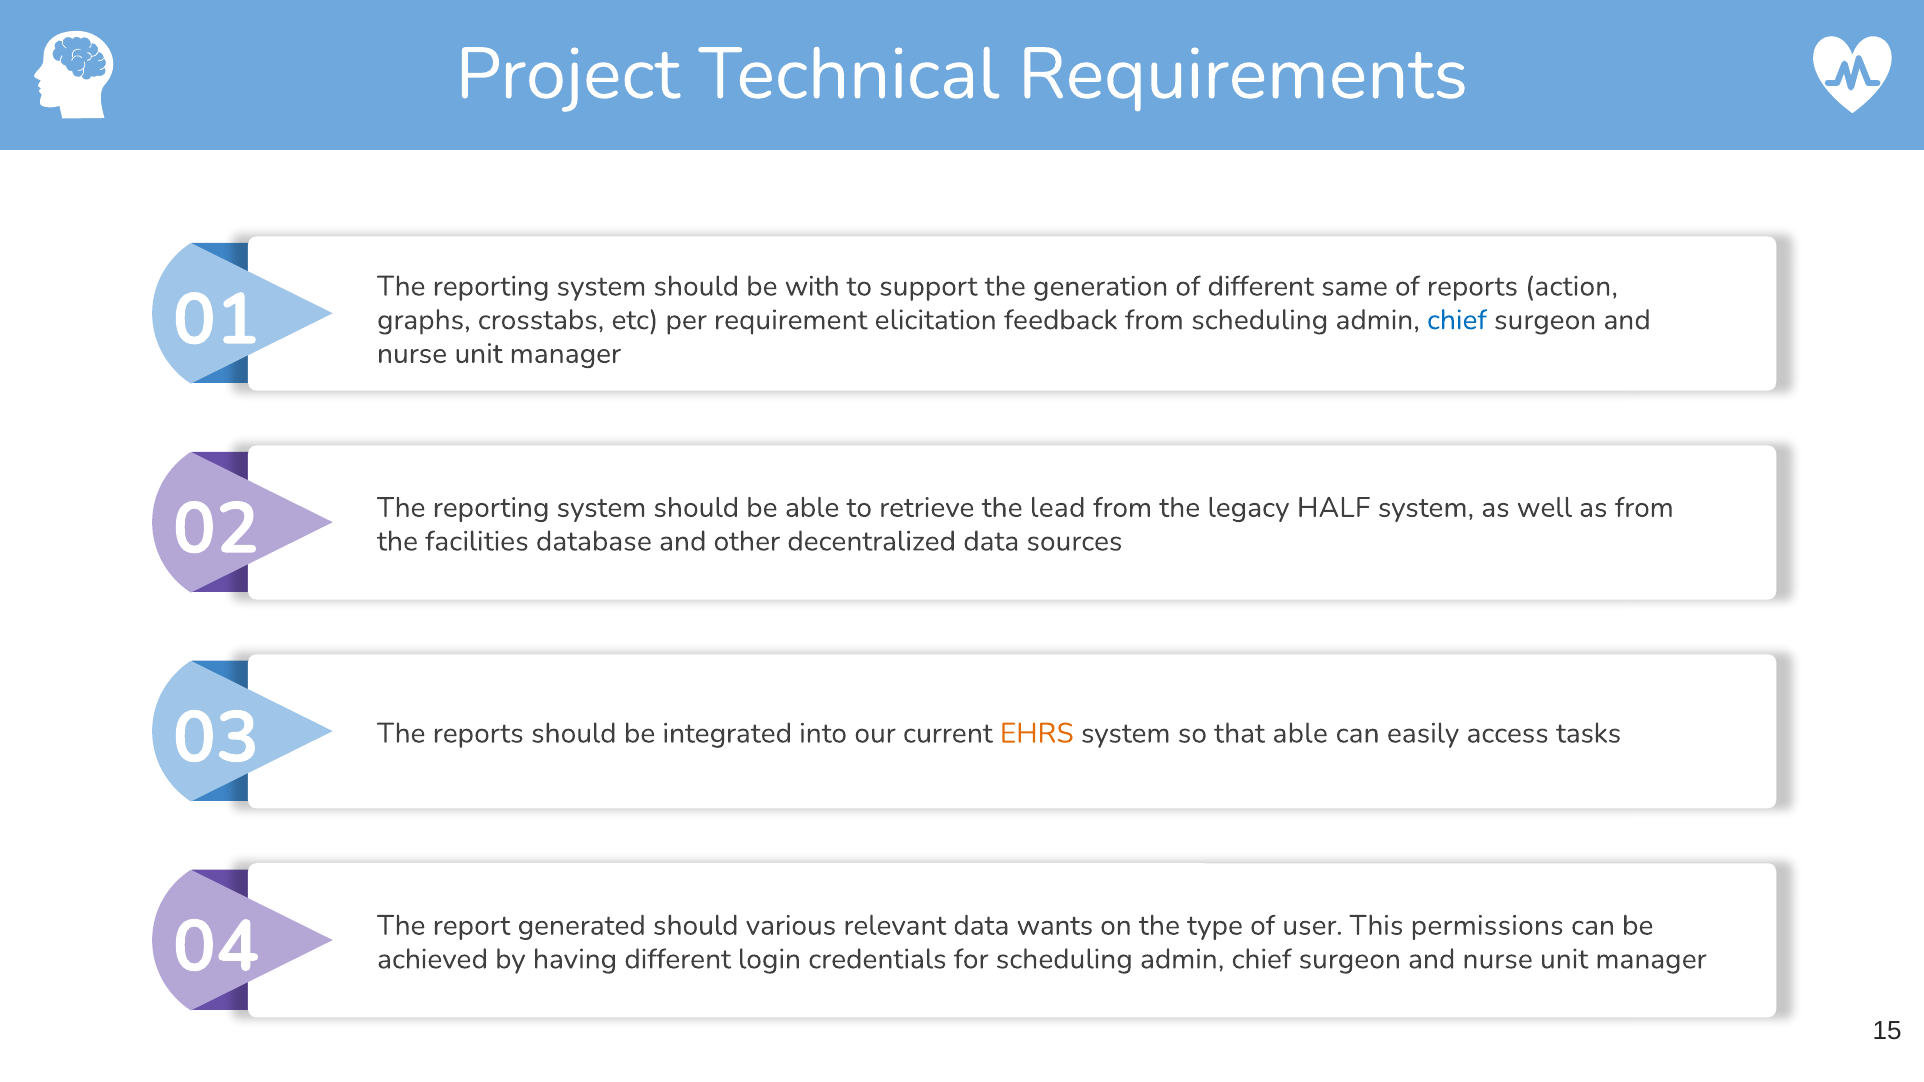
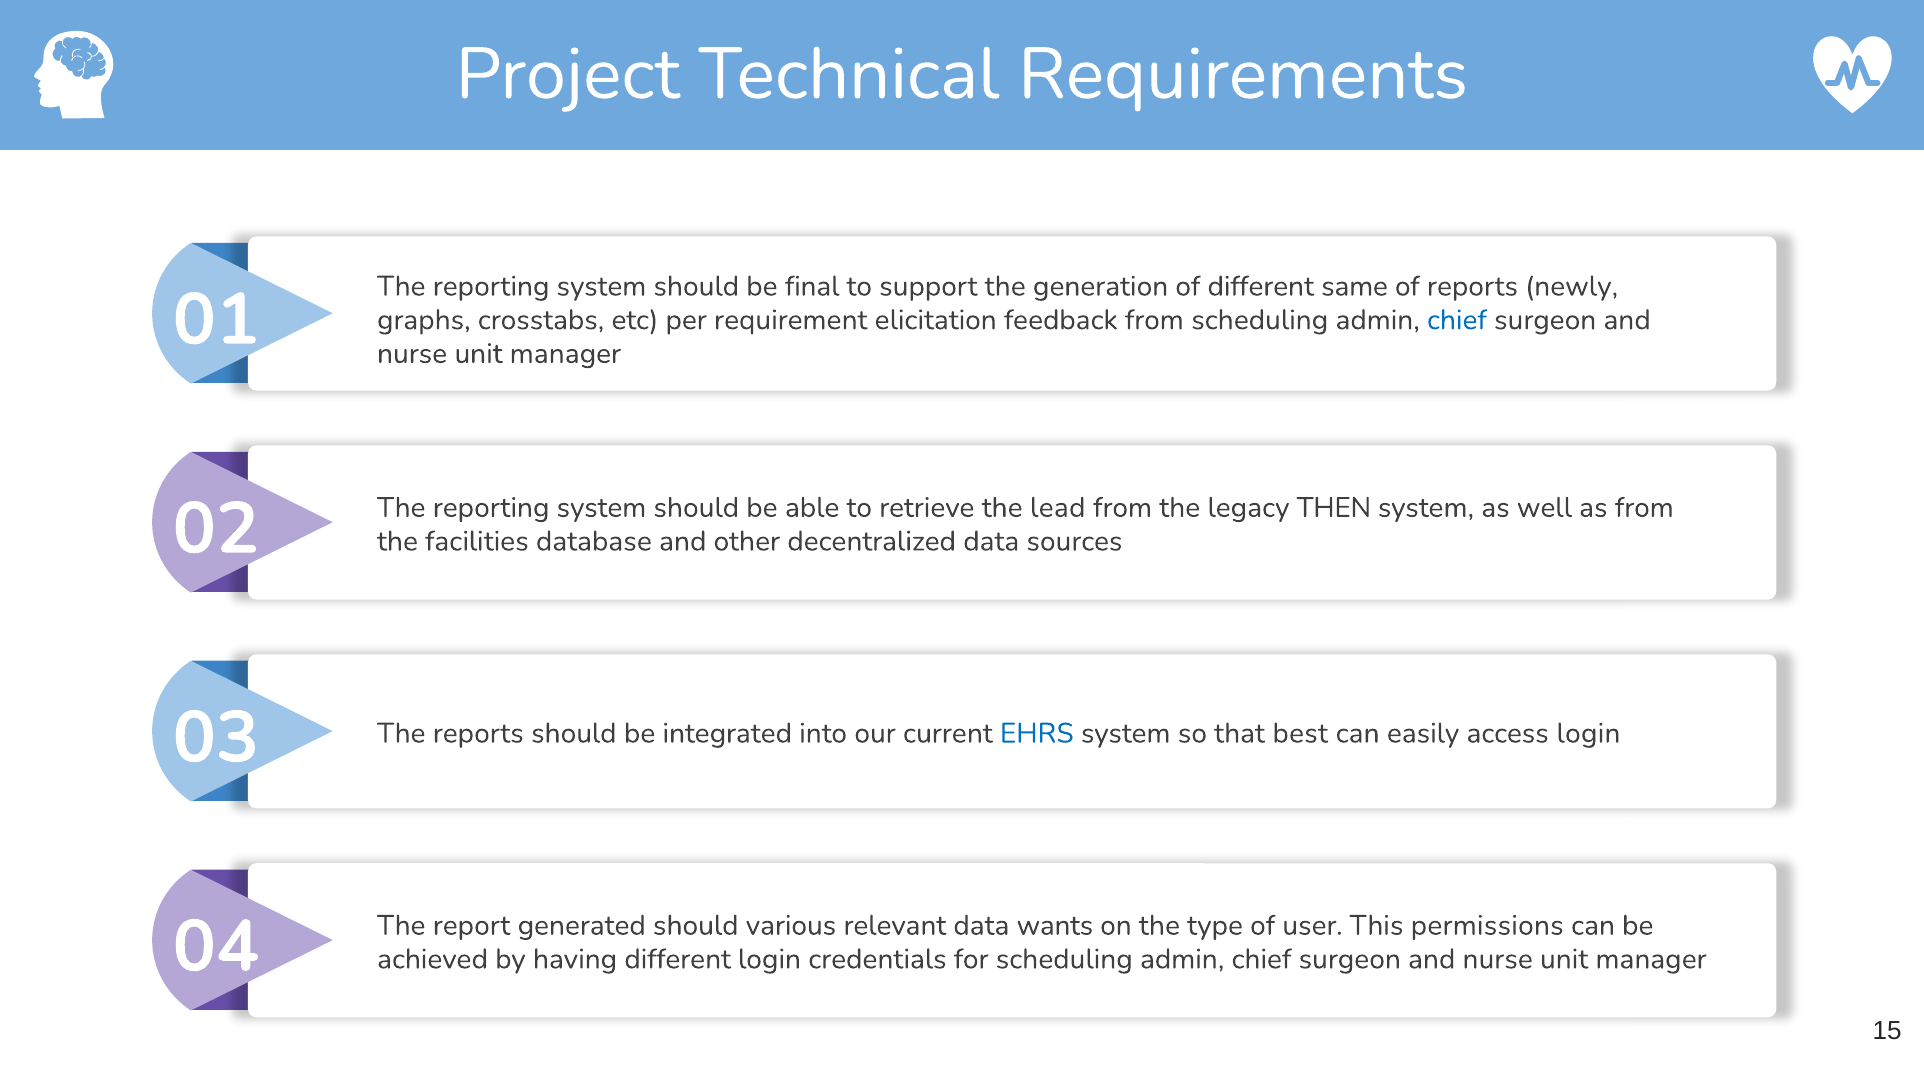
with: with -> final
action: action -> newly
HALF: HALF -> THEN
EHRS colour: orange -> blue
that able: able -> best
access tasks: tasks -> login
